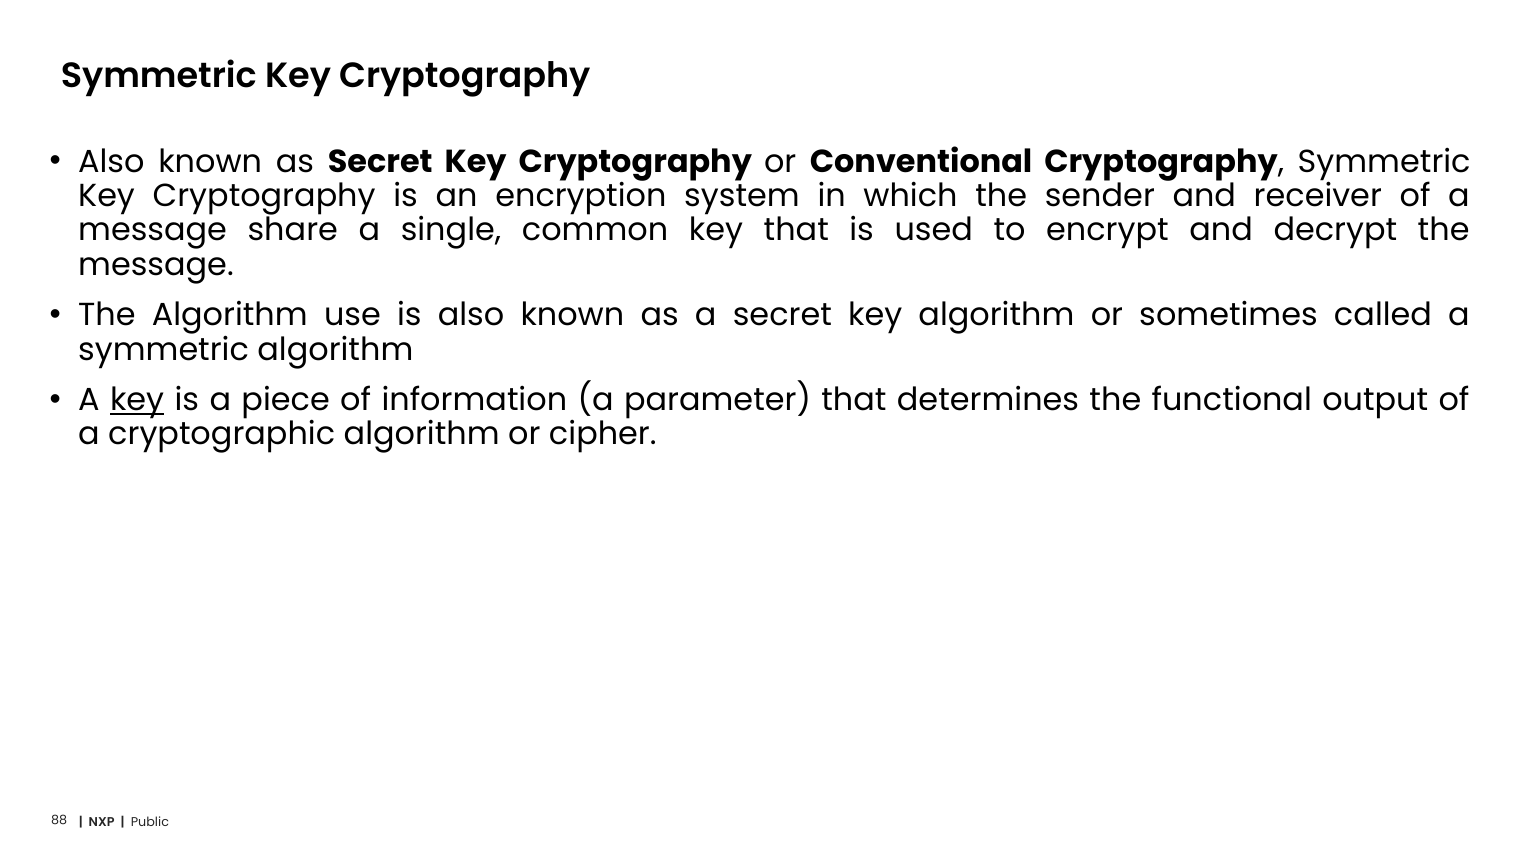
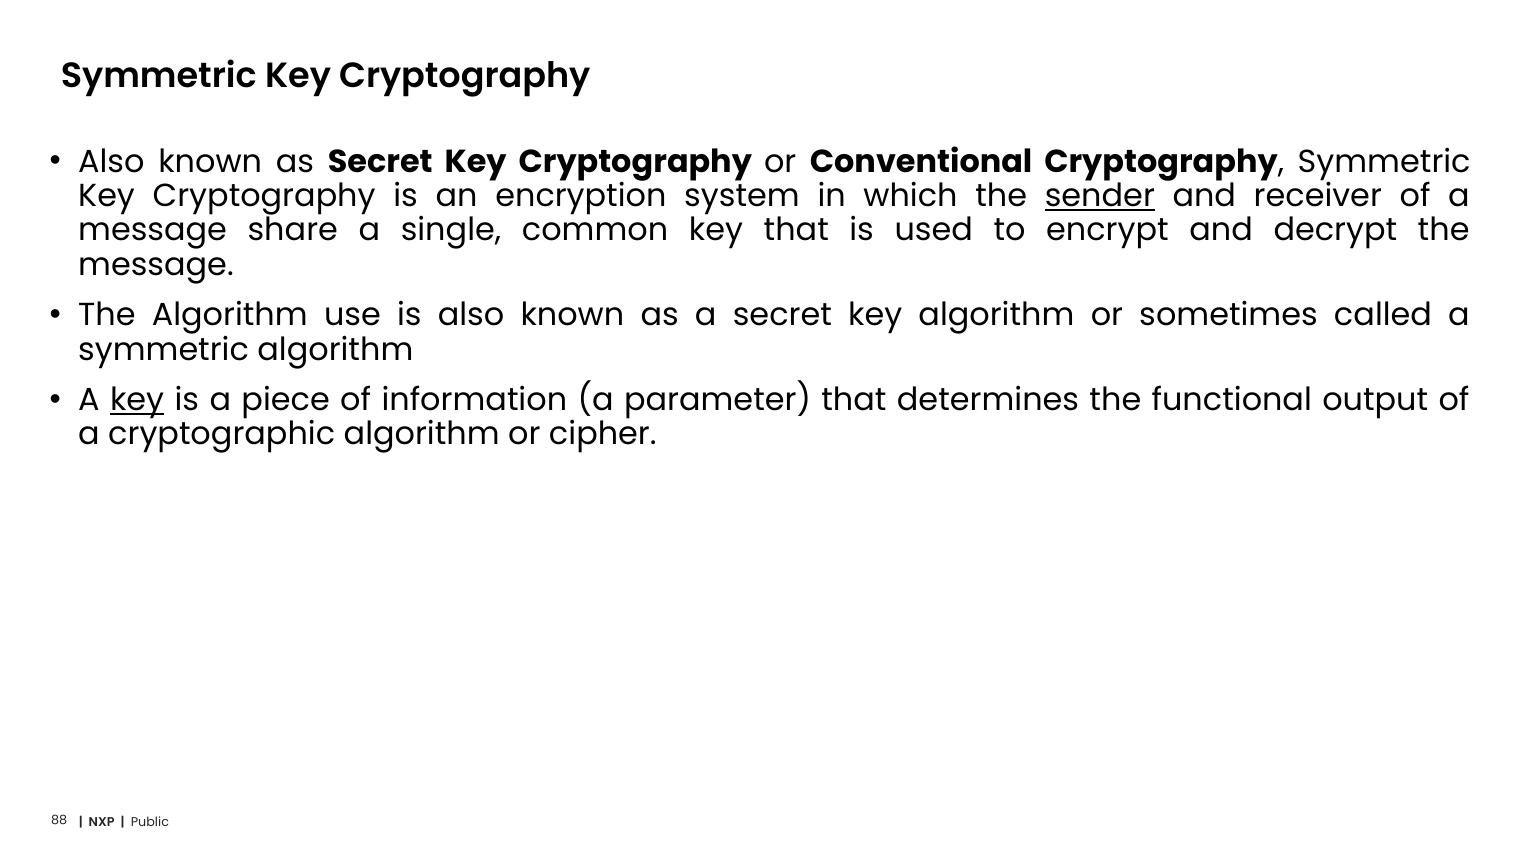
sender underline: none -> present
